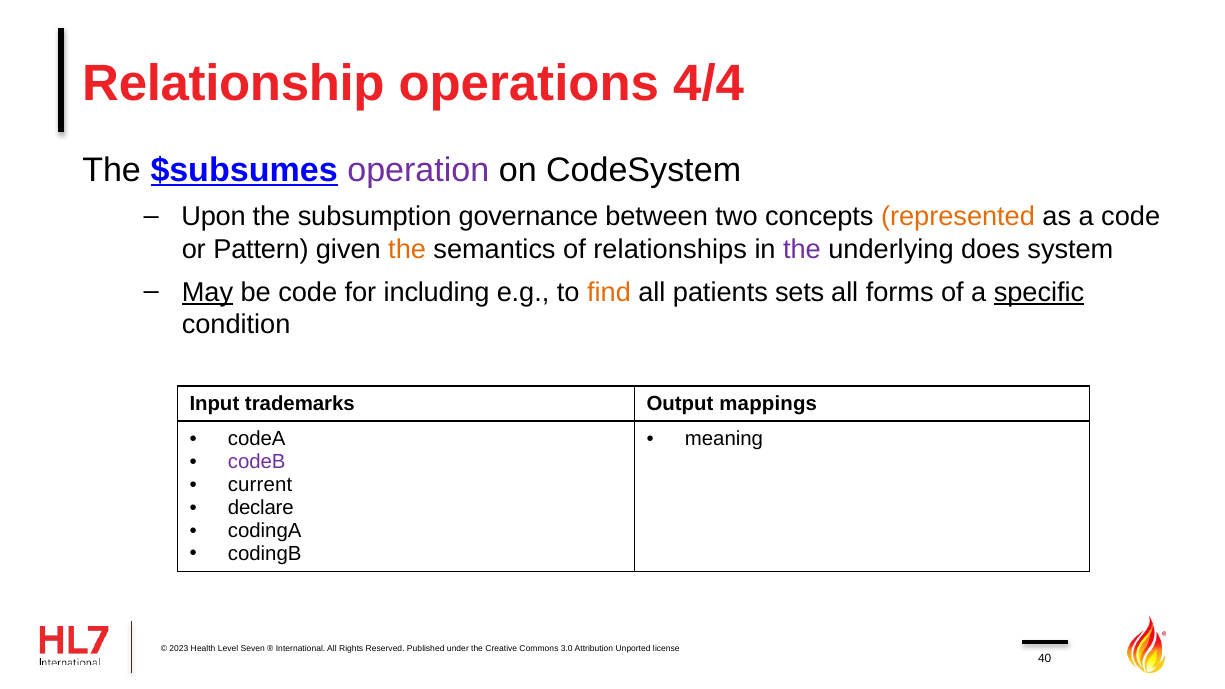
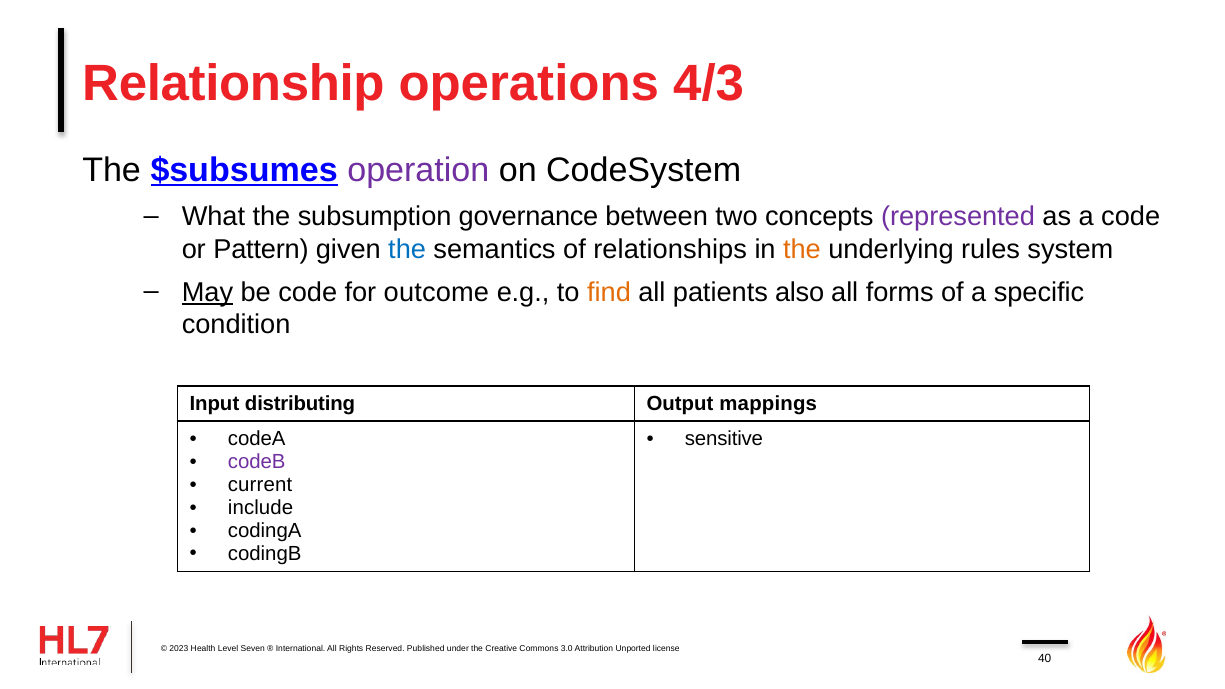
4/4: 4/4 -> 4/3
Upon: Upon -> What
represented colour: orange -> purple
the at (407, 249) colour: orange -> blue
the at (802, 249) colour: purple -> orange
does: does -> rules
including: including -> outcome
sets: sets -> also
specific underline: present -> none
trademarks: trademarks -> distributing
meaning: meaning -> sensitive
declare: declare -> include
